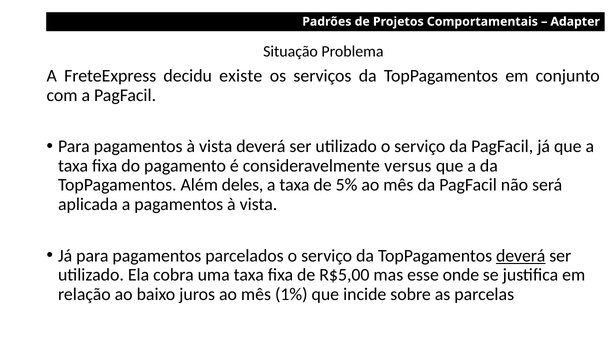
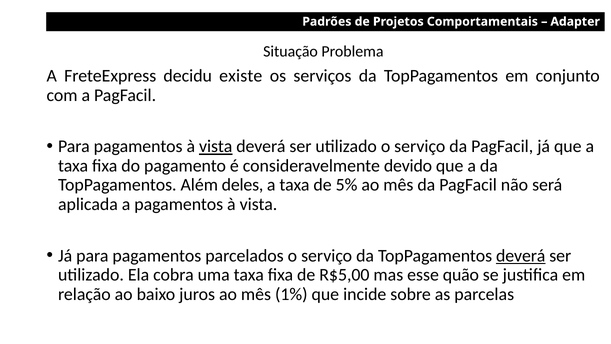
vista at (216, 146) underline: none -> present
versus: versus -> devido
onde: onde -> quão
